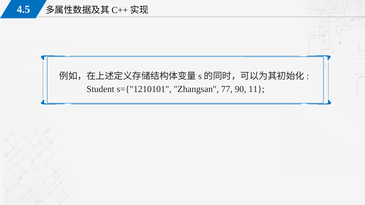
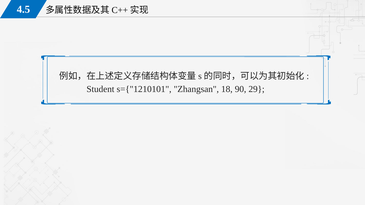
77: 77 -> 18
11: 11 -> 29
